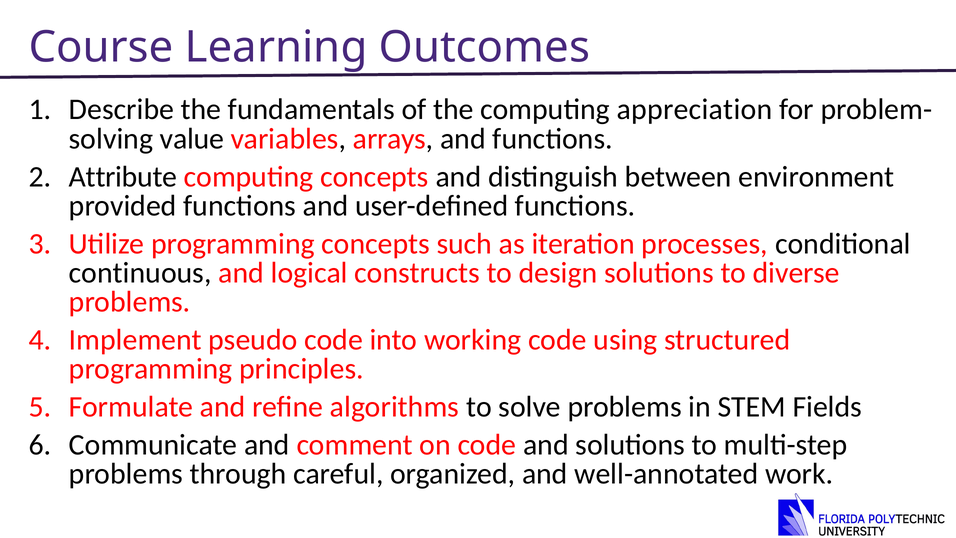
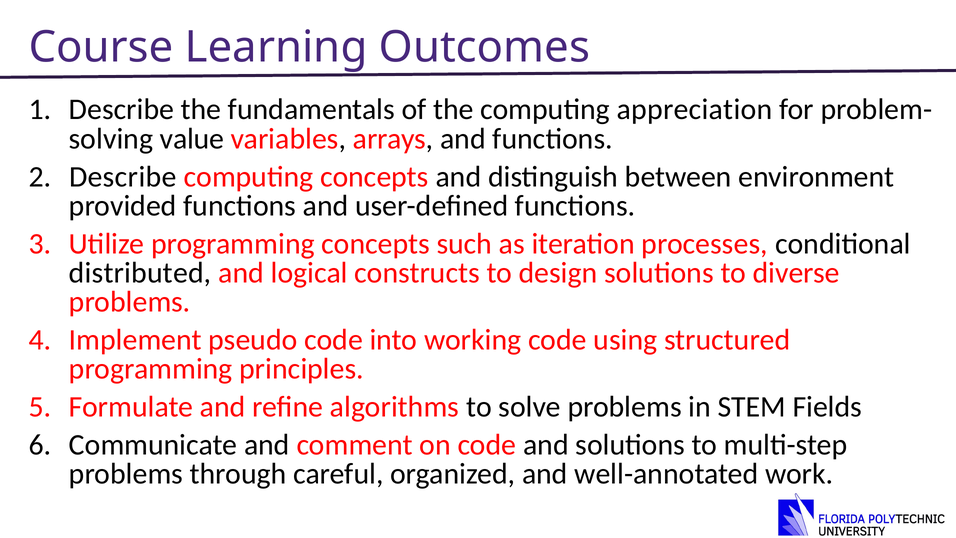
Attribute at (123, 177): Attribute -> Describe
continuous: continuous -> distributed
